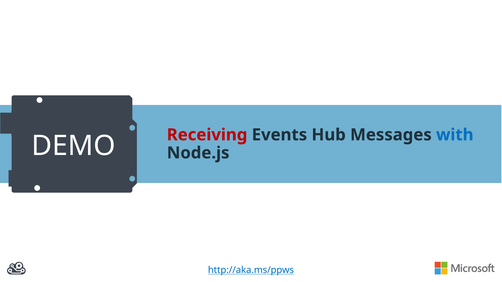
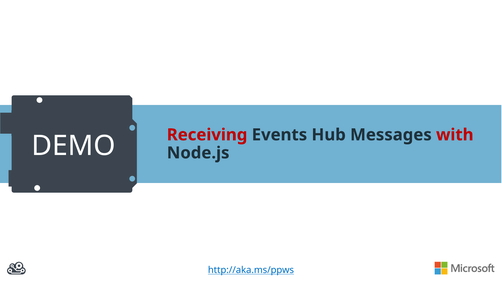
with colour: blue -> red
